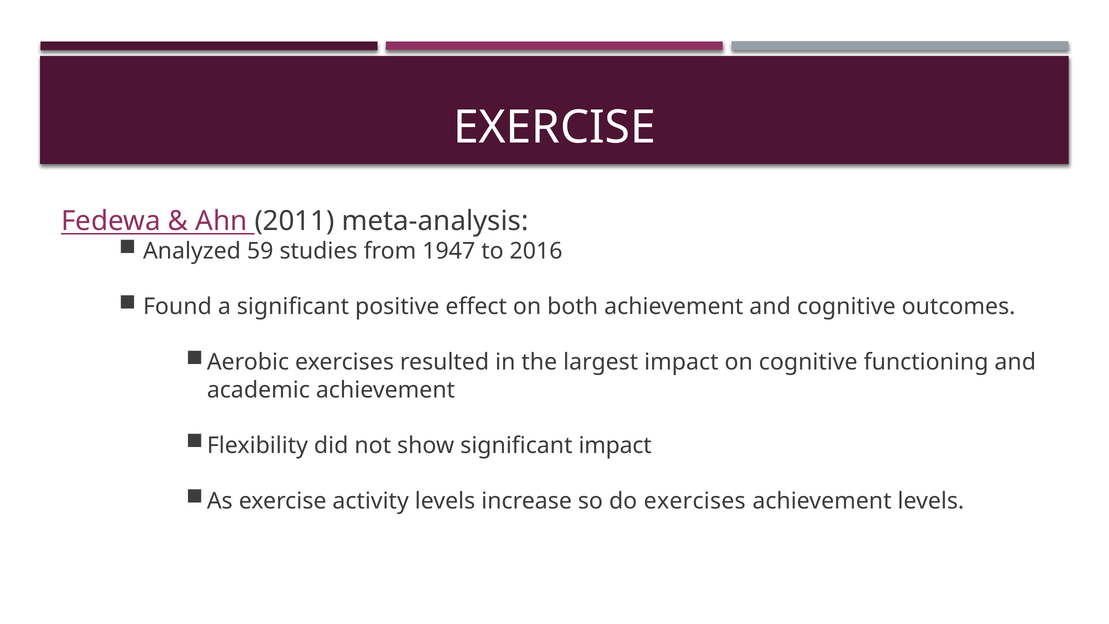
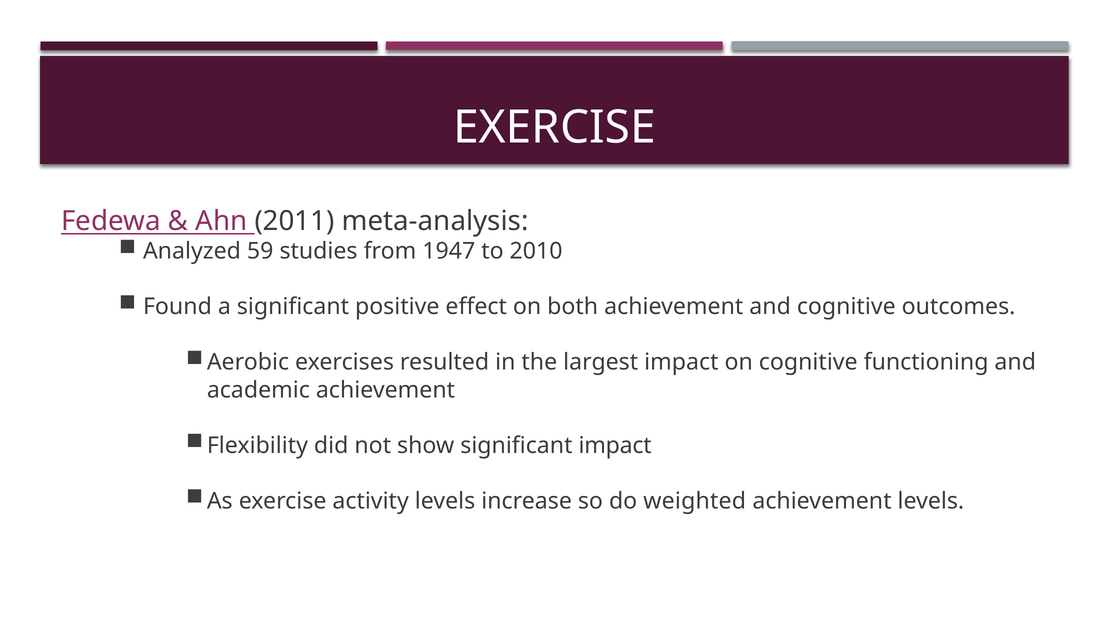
2016: 2016 -> 2010
do exercises: exercises -> weighted
